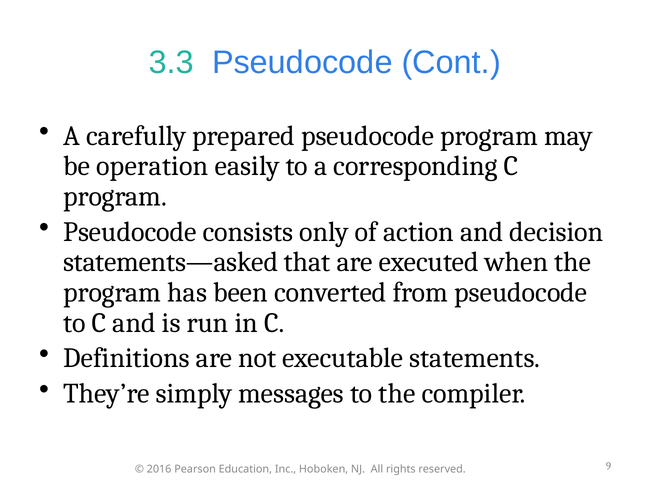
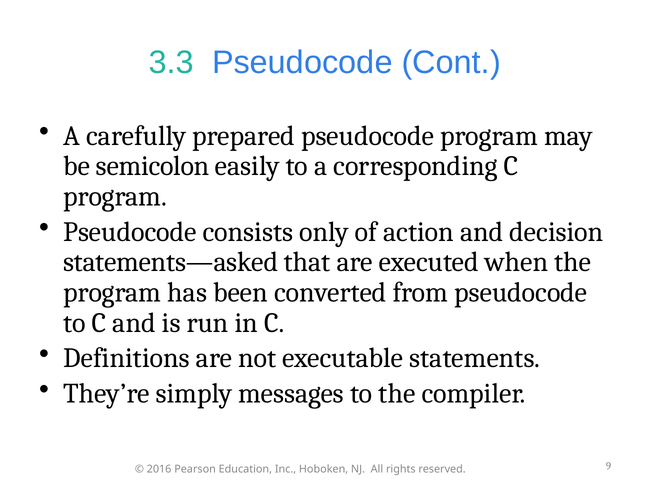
operation: operation -> semicolon
